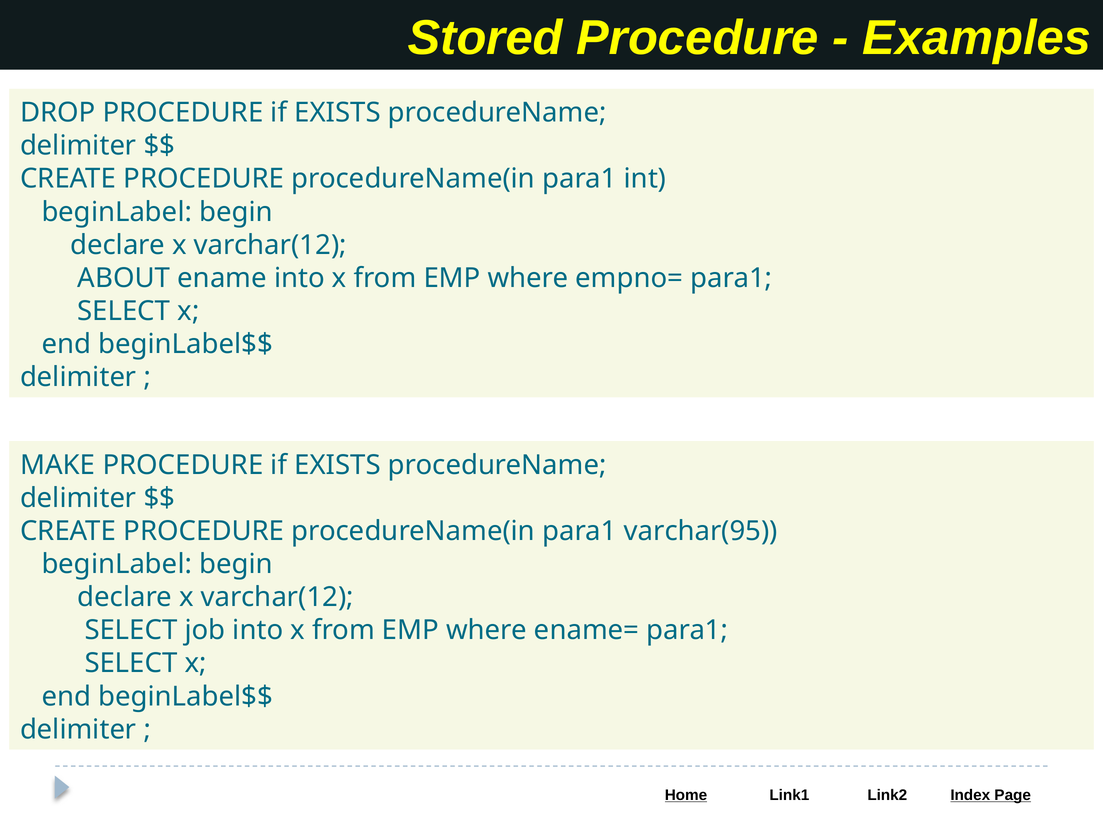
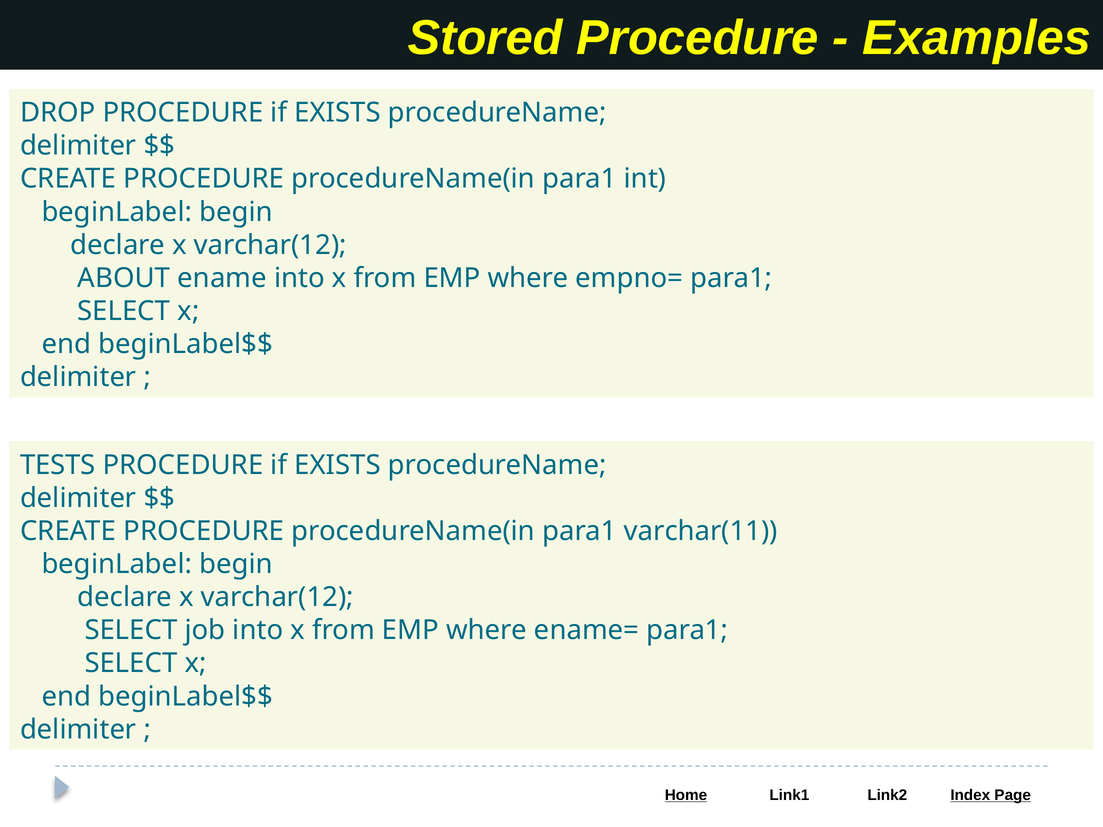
MAKE: MAKE -> TESTS
varchar(95: varchar(95 -> varchar(11
